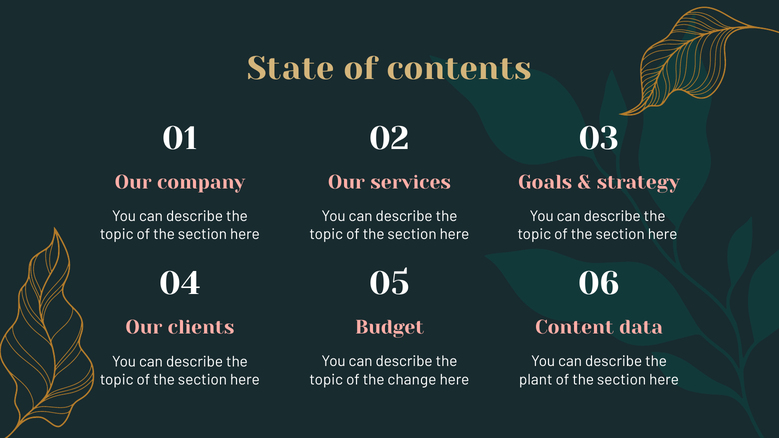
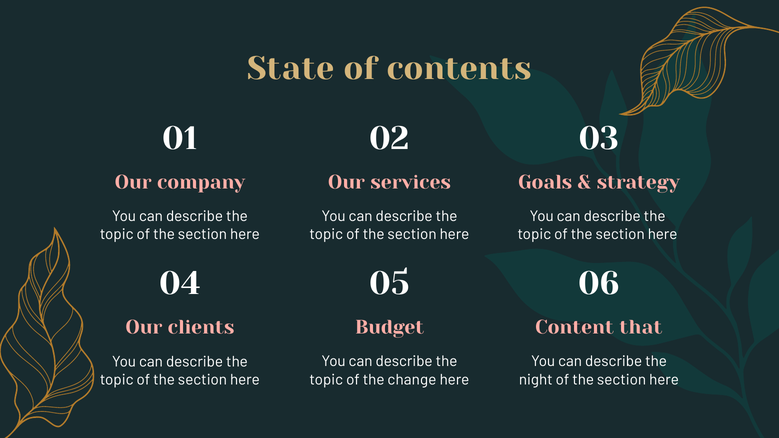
data: data -> that
plant: plant -> night
